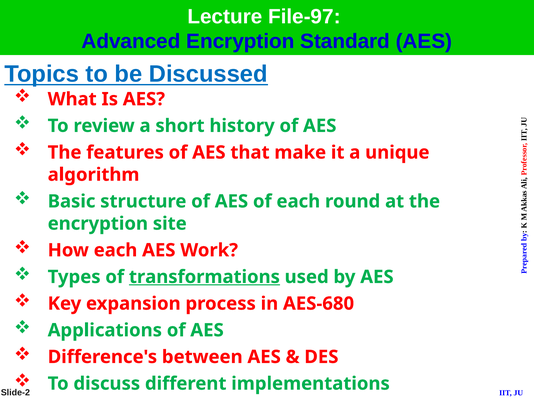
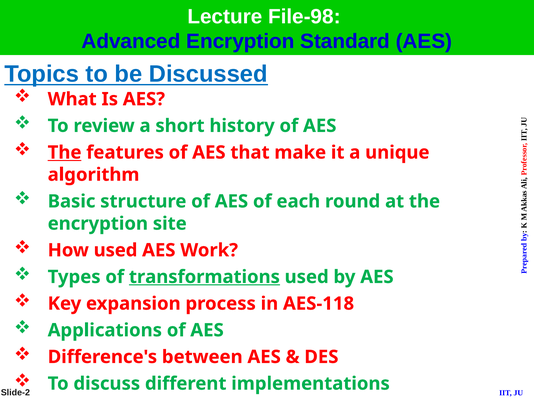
File-97: File-97 -> File-98
The at (65, 153) underline: none -> present
How each: each -> used
AES-680: AES-680 -> AES-118
